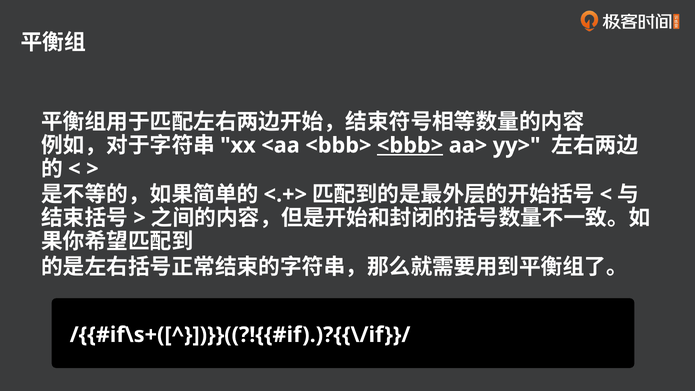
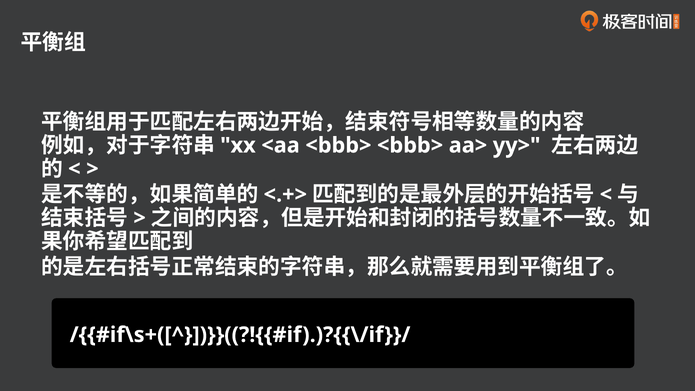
<bbb> at (410, 145) underline: present -> none
